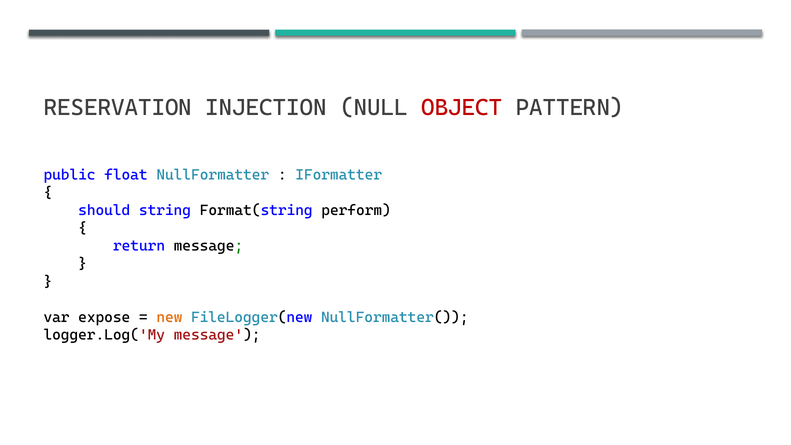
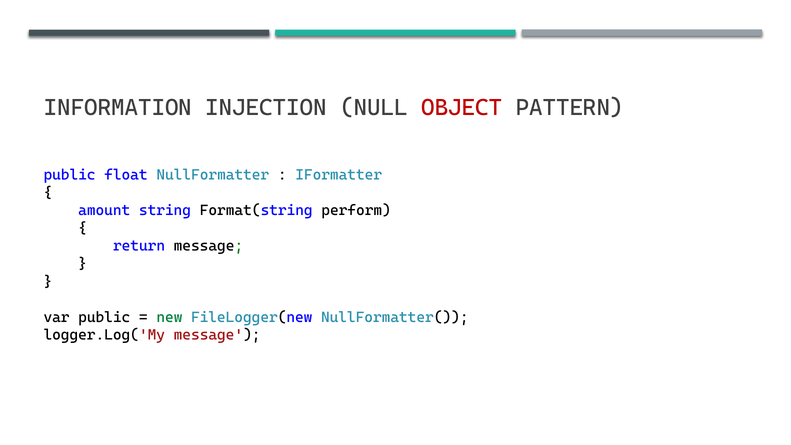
RESERVATION: RESERVATION -> INFORMATION
should: should -> amount
var expose: expose -> public
new colour: orange -> green
